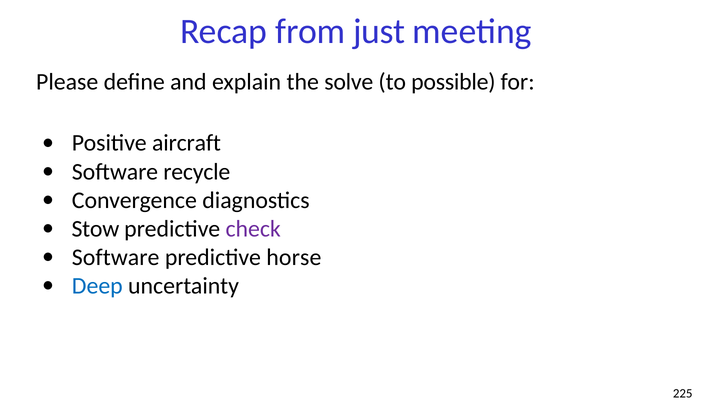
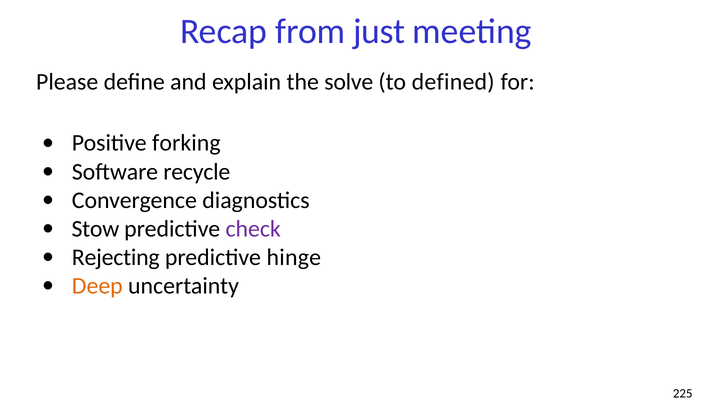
possible: possible -> defined
aircraft: aircraft -> forking
Software at (116, 258): Software -> Rejecting
horse: horse -> hinge
Deep colour: blue -> orange
